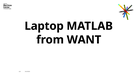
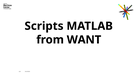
Laptop: Laptop -> Scripts
